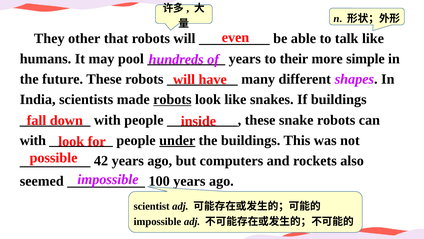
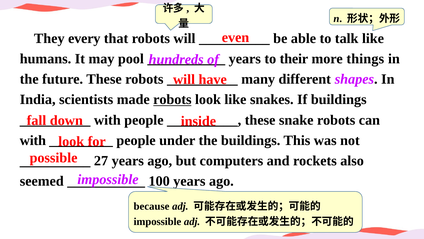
other: other -> every
simple: simple -> things
under underline: present -> none
42: 42 -> 27
scientist: scientist -> because
